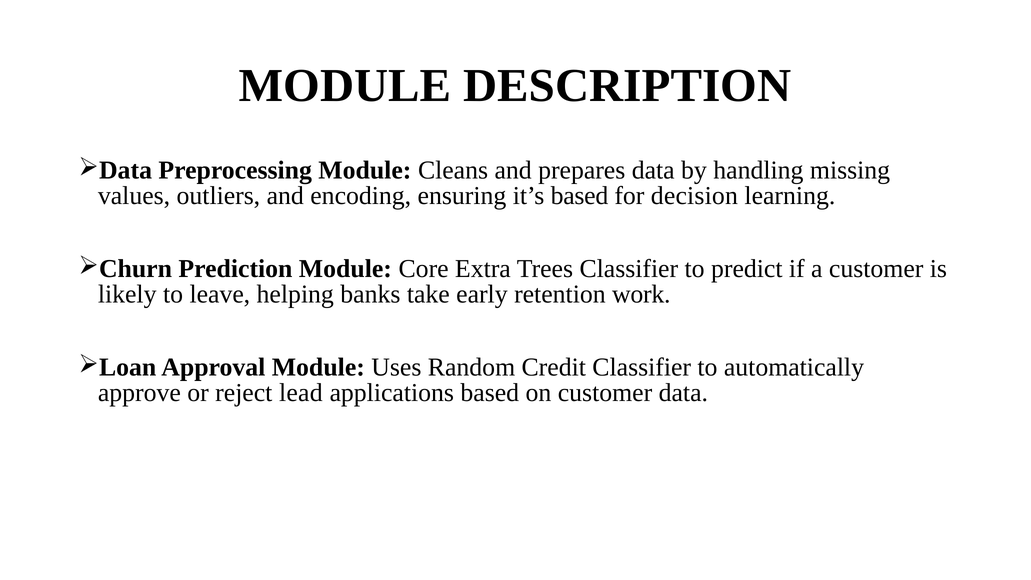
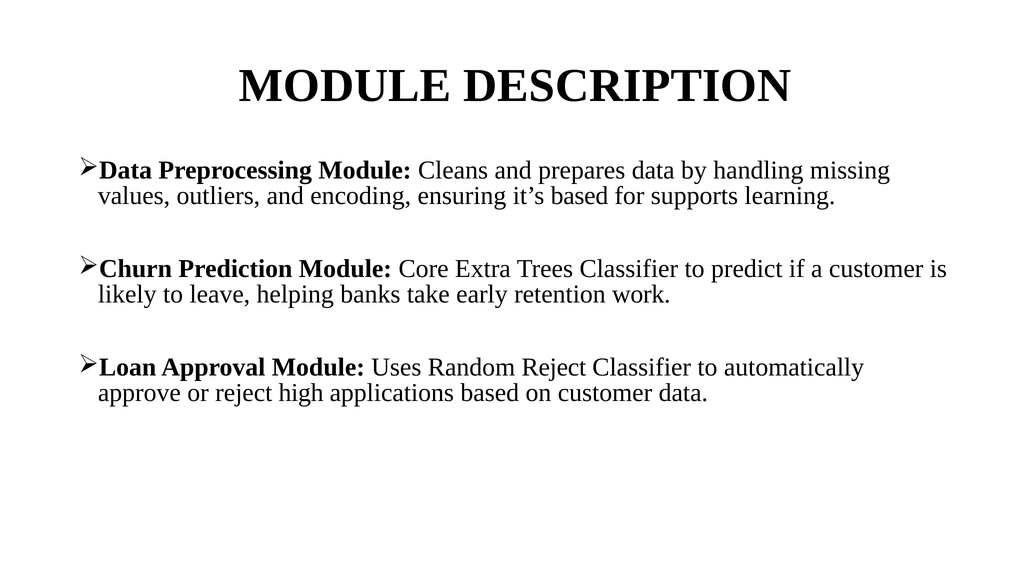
decision: decision -> supports
Random Credit: Credit -> Reject
lead: lead -> high
